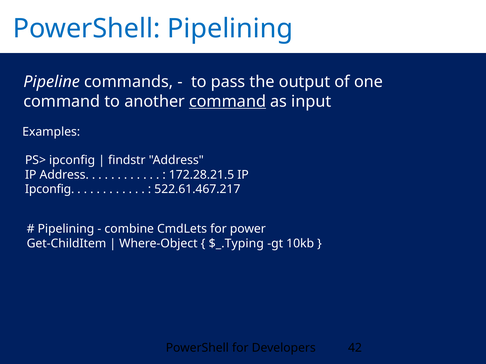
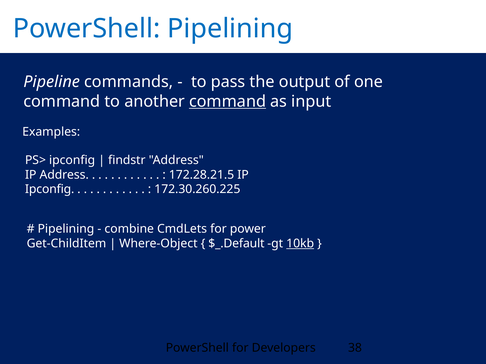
522.61.467.217: 522.61.467.217 -> 172.30.260.225
$_.Typing: $_.Typing -> $_.Default
10kb underline: none -> present
42: 42 -> 38
